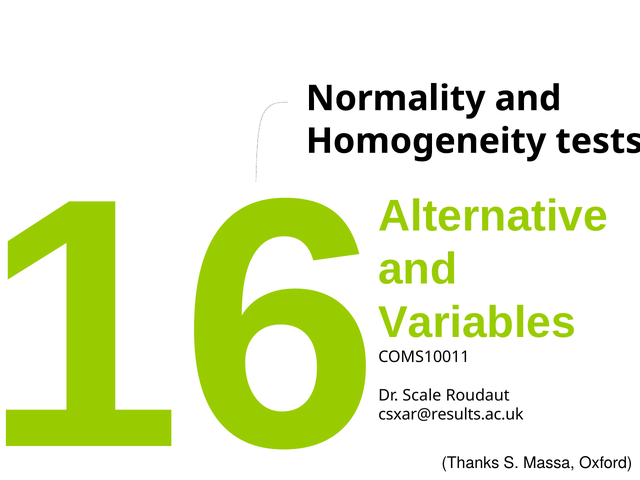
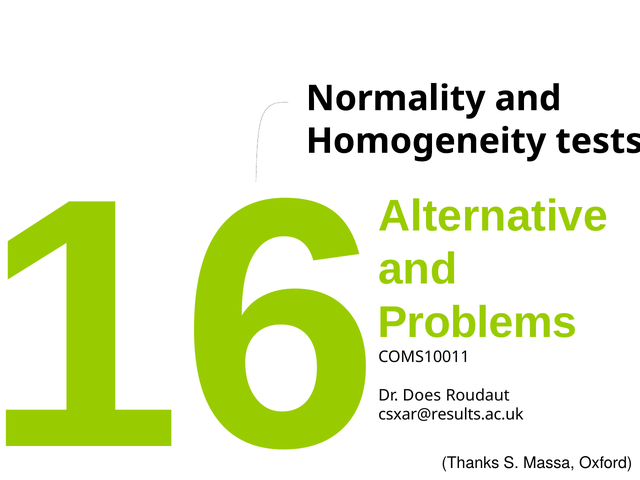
Variables: Variables -> Problems
Scale: Scale -> Does
